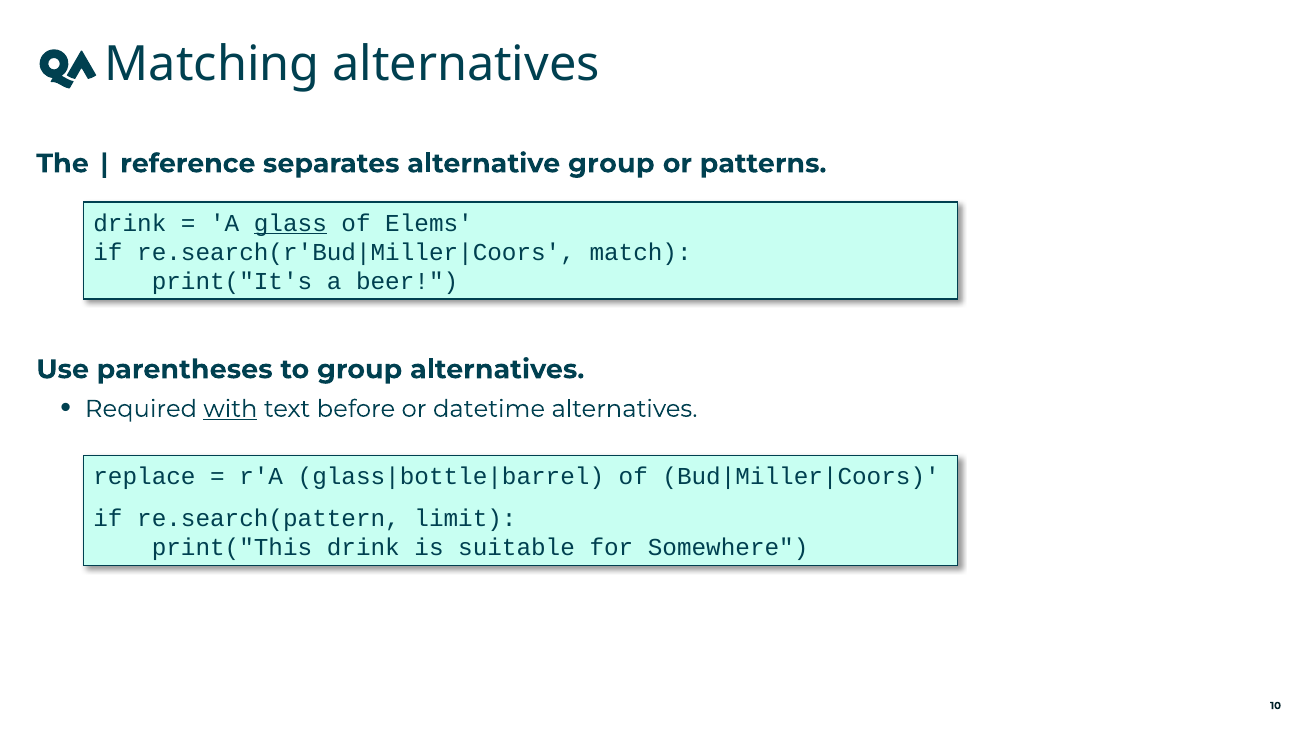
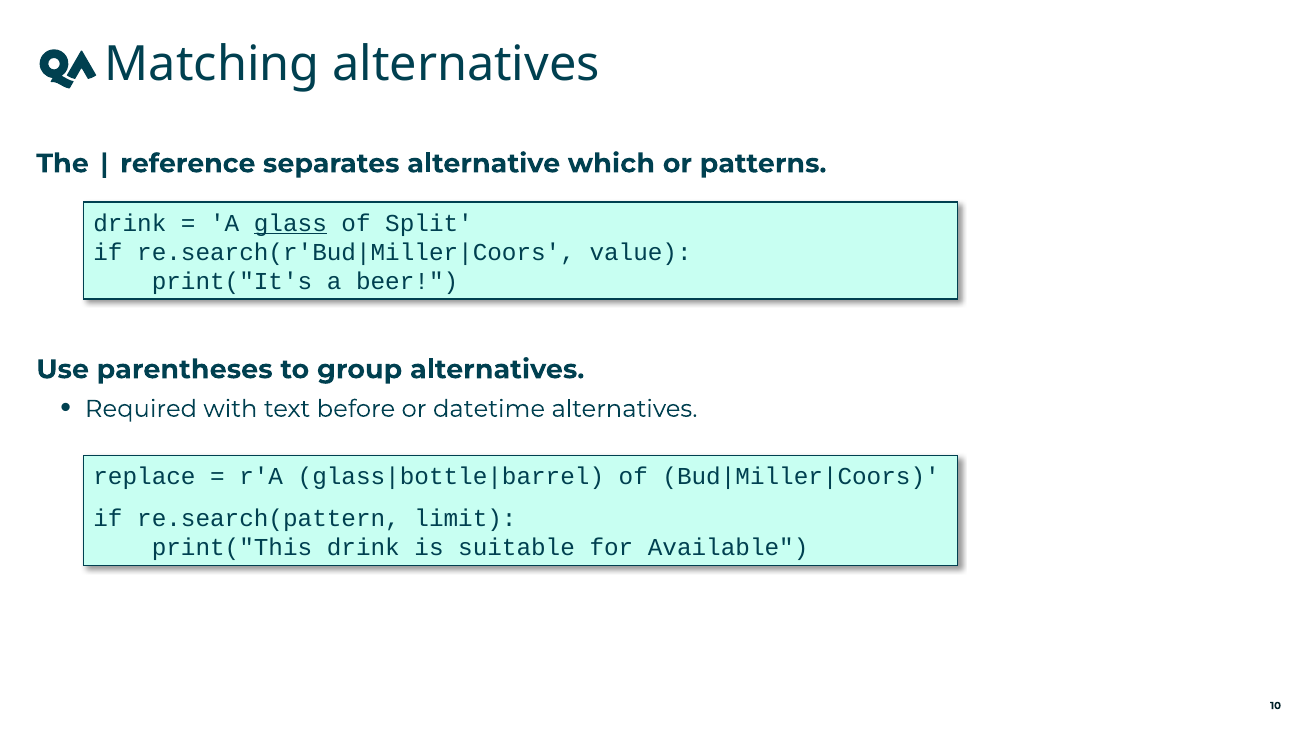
alternative group: group -> which
Elems: Elems -> Split
match: match -> value
with underline: present -> none
Somewhere: Somewhere -> Available
